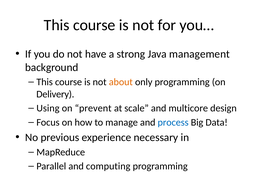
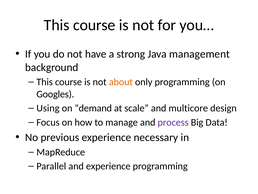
Delivery: Delivery -> Googles
prevent: prevent -> demand
process colour: blue -> purple
and computing: computing -> experience
